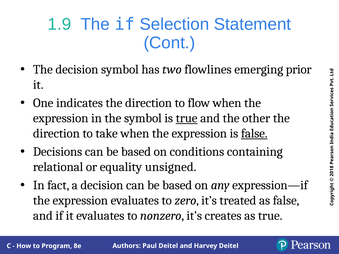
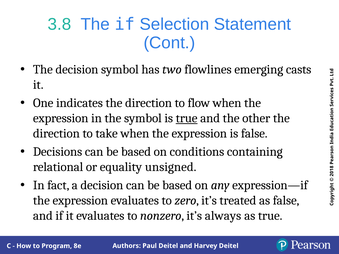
1.9: 1.9 -> 3.8
prior: prior -> casts
false at (254, 134) underline: present -> none
creates: creates -> always
